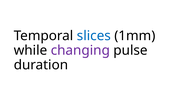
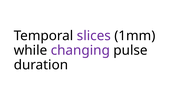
slices colour: blue -> purple
